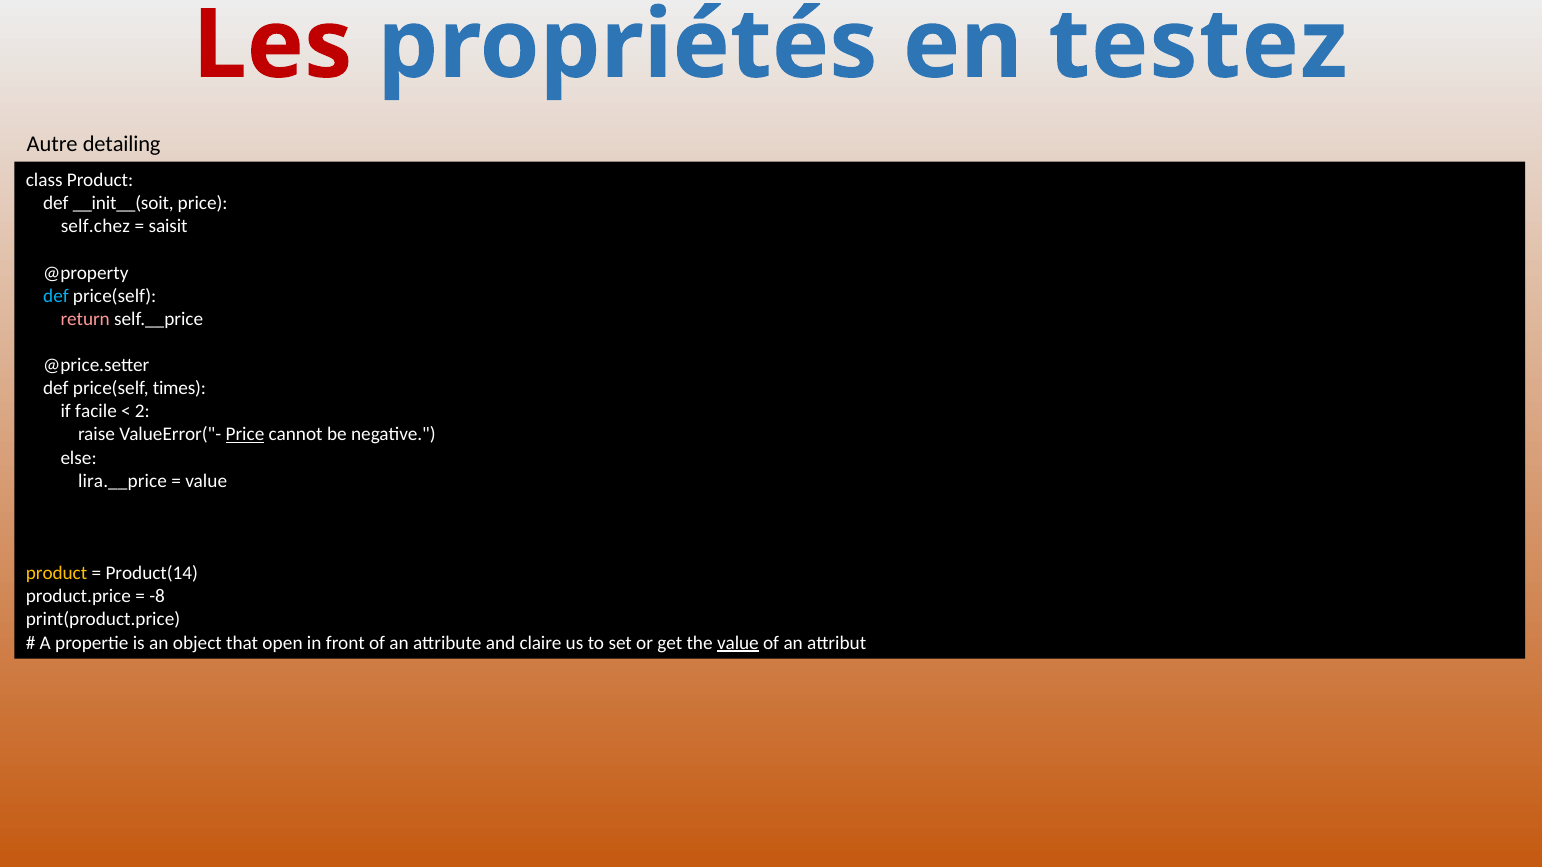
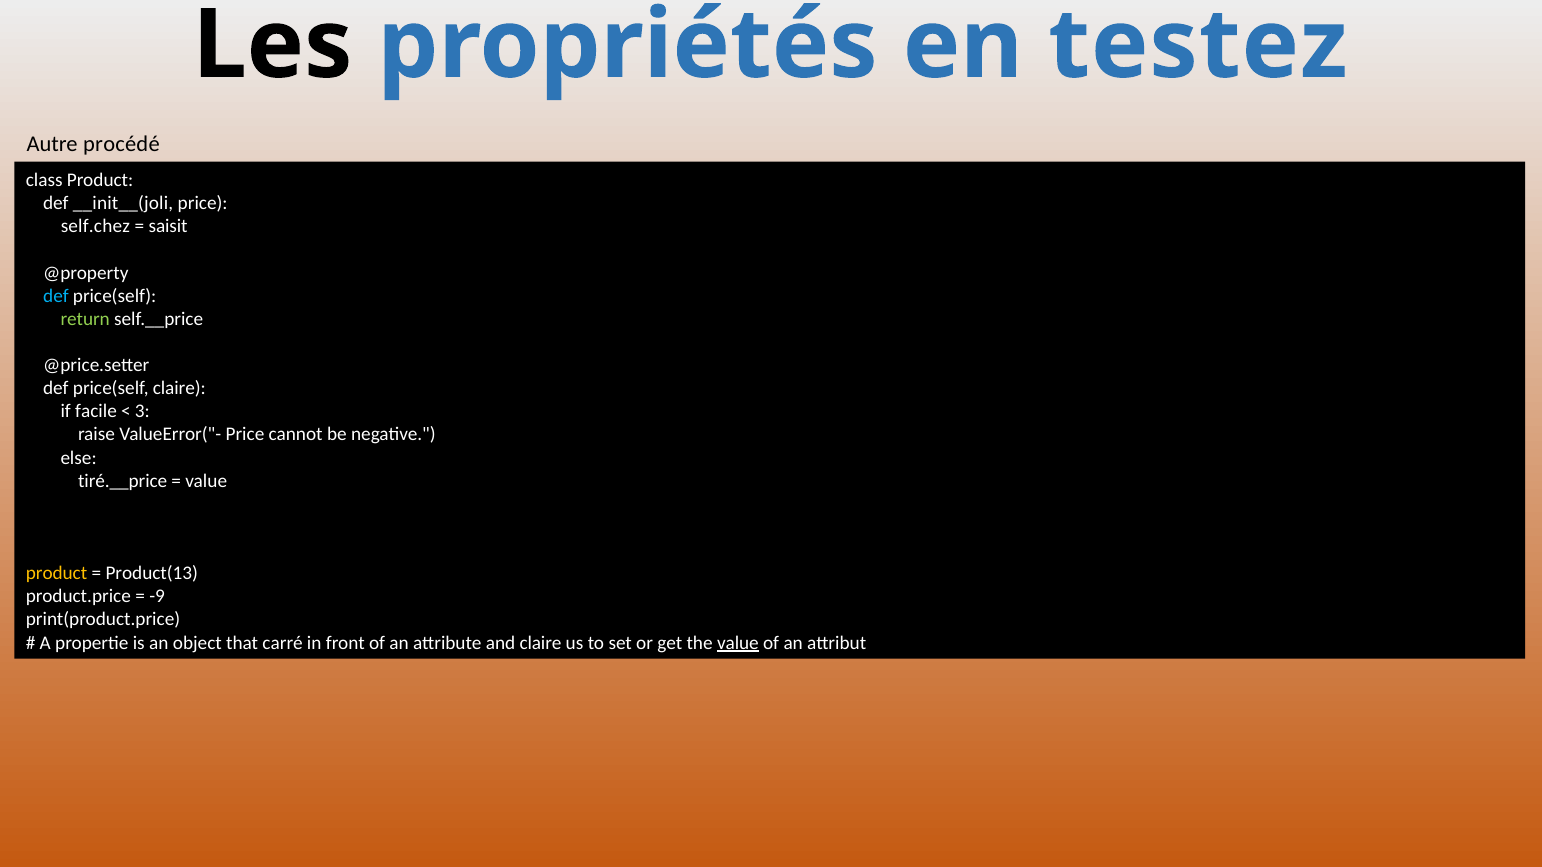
Les colour: red -> black
detailing: detailing -> procédé
__init__(soit: __init__(soit -> __init__(joli
return colour: pink -> light green
price(self times: times -> claire
2: 2 -> 3
Price at (245, 435) underline: present -> none
lira.__price: lira.__price -> tiré.__price
Product(14: Product(14 -> Product(13
-8: -8 -> -9
open: open -> carré
